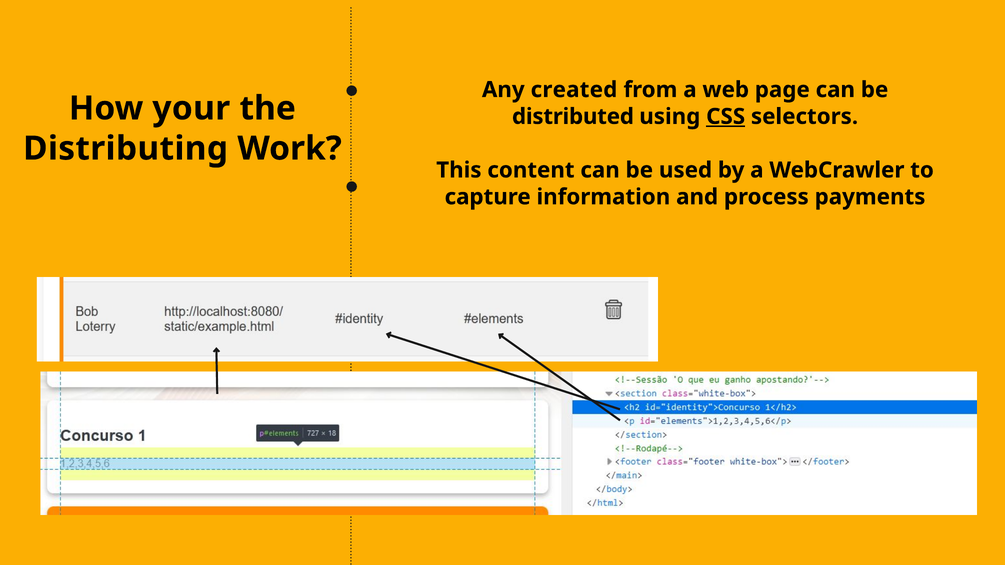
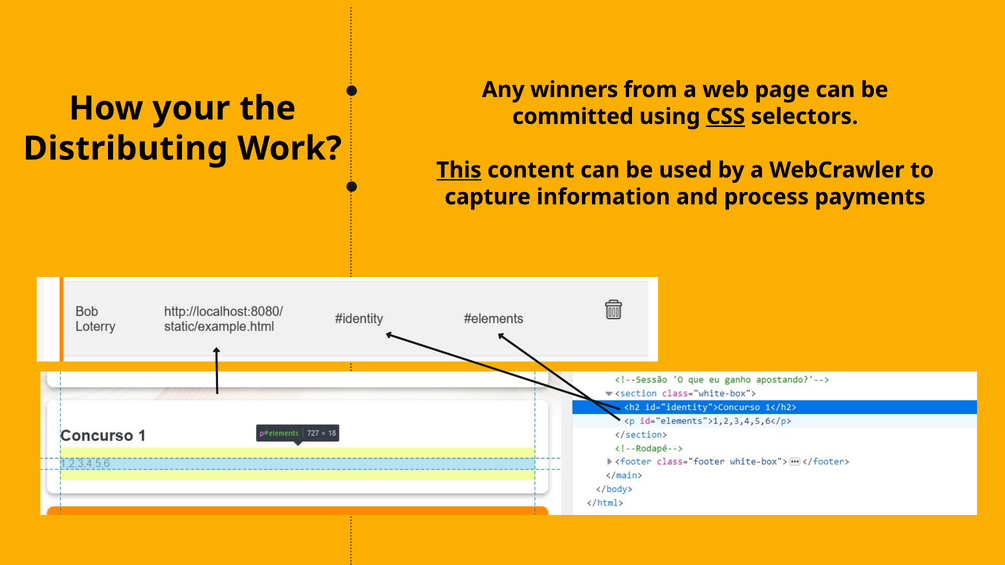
created: created -> winners
distributed: distributed -> committed
This underline: none -> present
